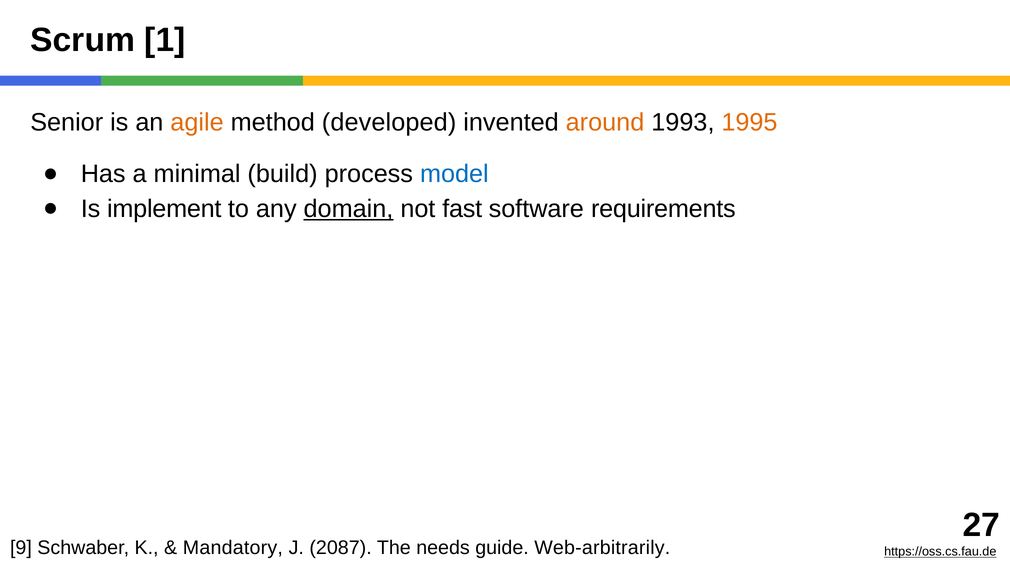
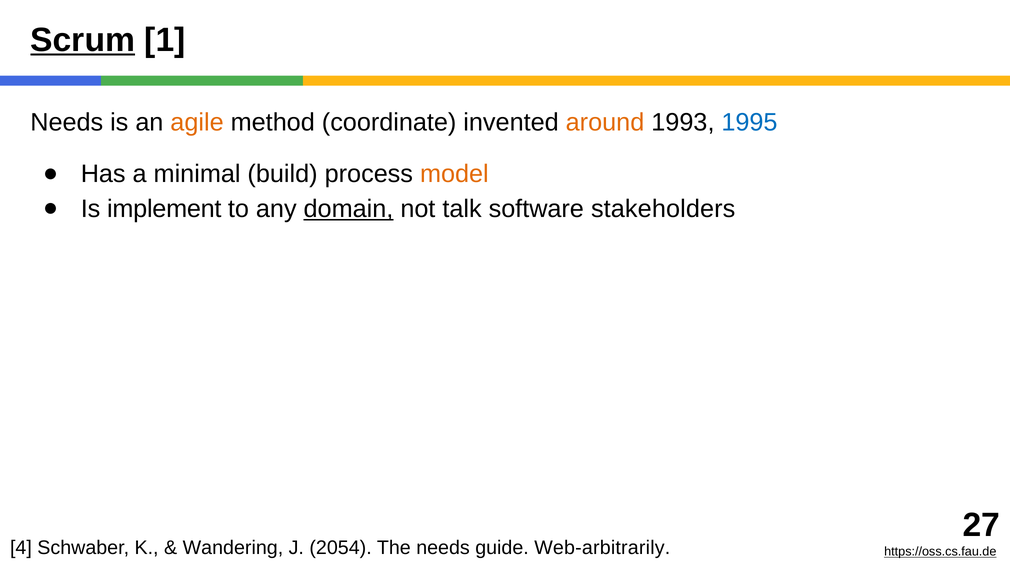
Scrum underline: none -> present
Senior at (67, 122): Senior -> Needs
developed: developed -> coordinate
1995 colour: orange -> blue
model colour: blue -> orange
fast: fast -> talk
requirements: requirements -> stakeholders
9: 9 -> 4
Mandatory: Mandatory -> Wandering
2087: 2087 -> 2054
